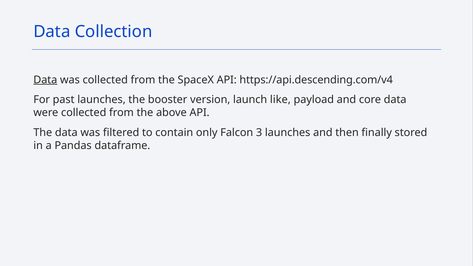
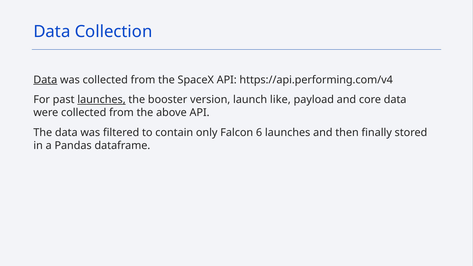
https://api.descending.com/v4: https://api.descending.com/v4 -> https://api.performing.com/v4
launches at (102, 100) underline: none -> present
3: 3 -> 6
